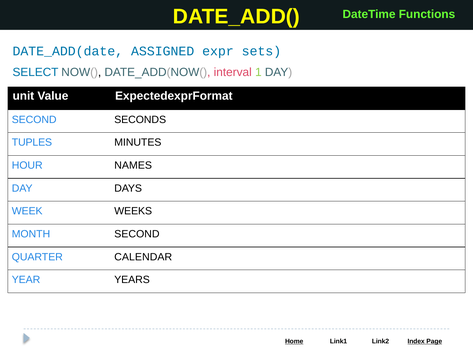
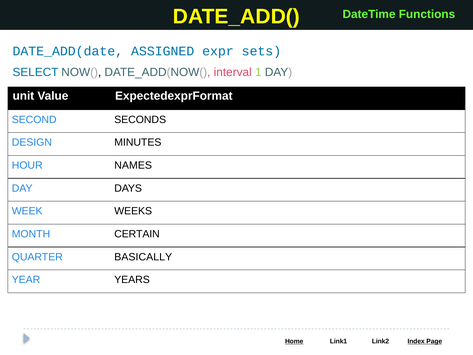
TUPLES: TUPLES -> DESIGN
MONTH SECOND: SECOND -> CERTAIN
CALENDAR: CALENDAR -> BASICALLY
